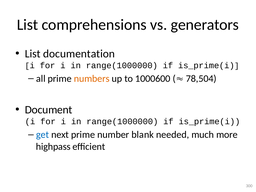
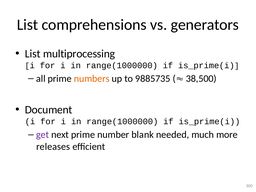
documentation: documentation -> multiprocessing
1000600: 1000600 -> 9885735
78,504: 78,504 -> 38,500
get colour: blue -> purple
highpass: highpass -> releases
